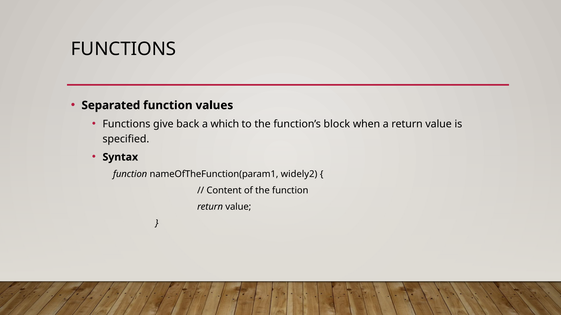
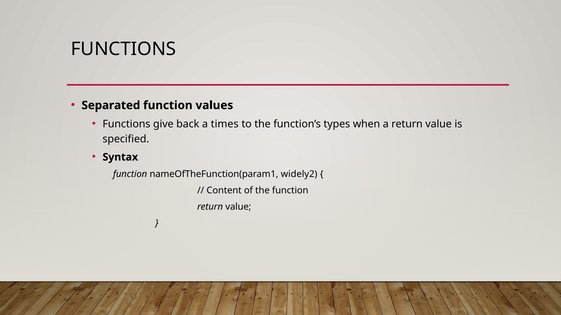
which: which -> times
block: block -> types
